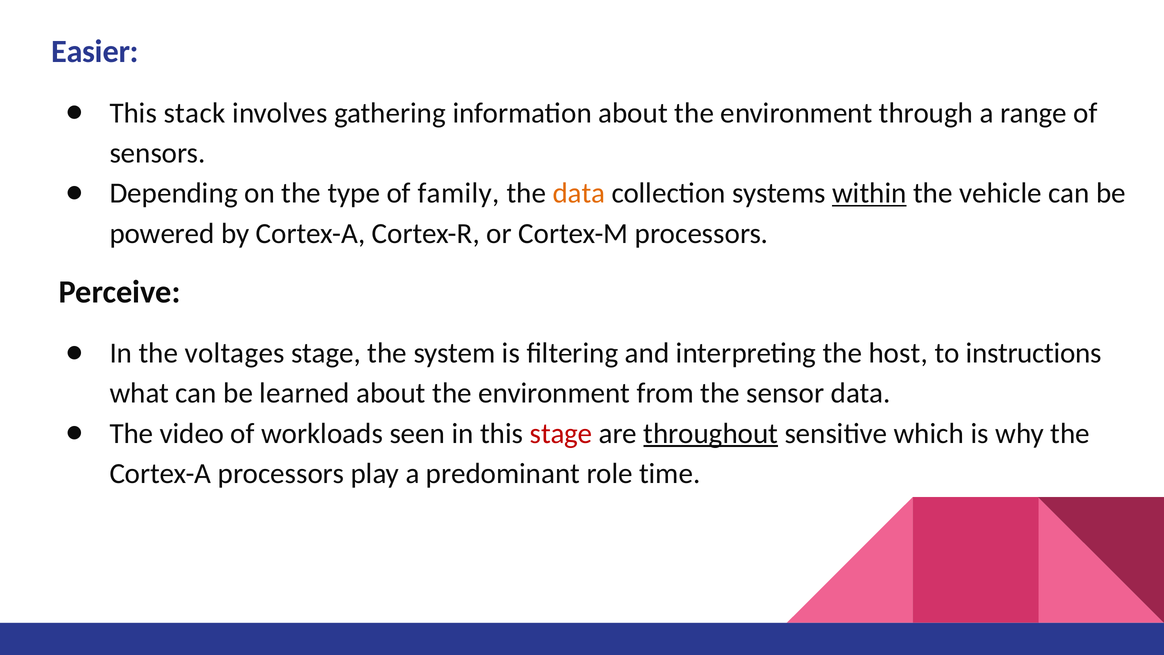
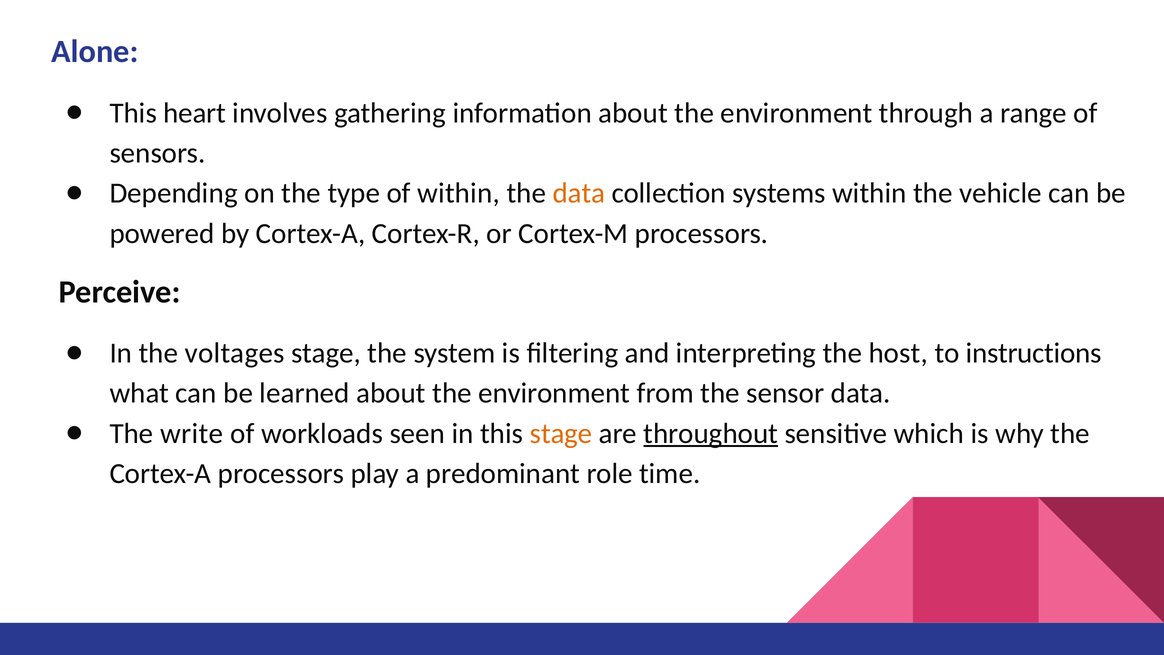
Easier: Easier -> Alone
stack: stack -> heart
of family: family -> within
within at (869, 193) underline: present -> none
video: video -> write
stage at (561, 433) colour: red -> orange
